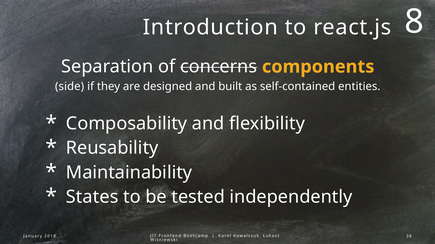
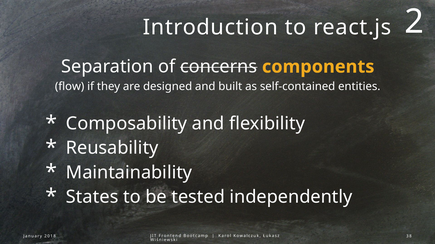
8: 8 -> 2
side: side -> flow
